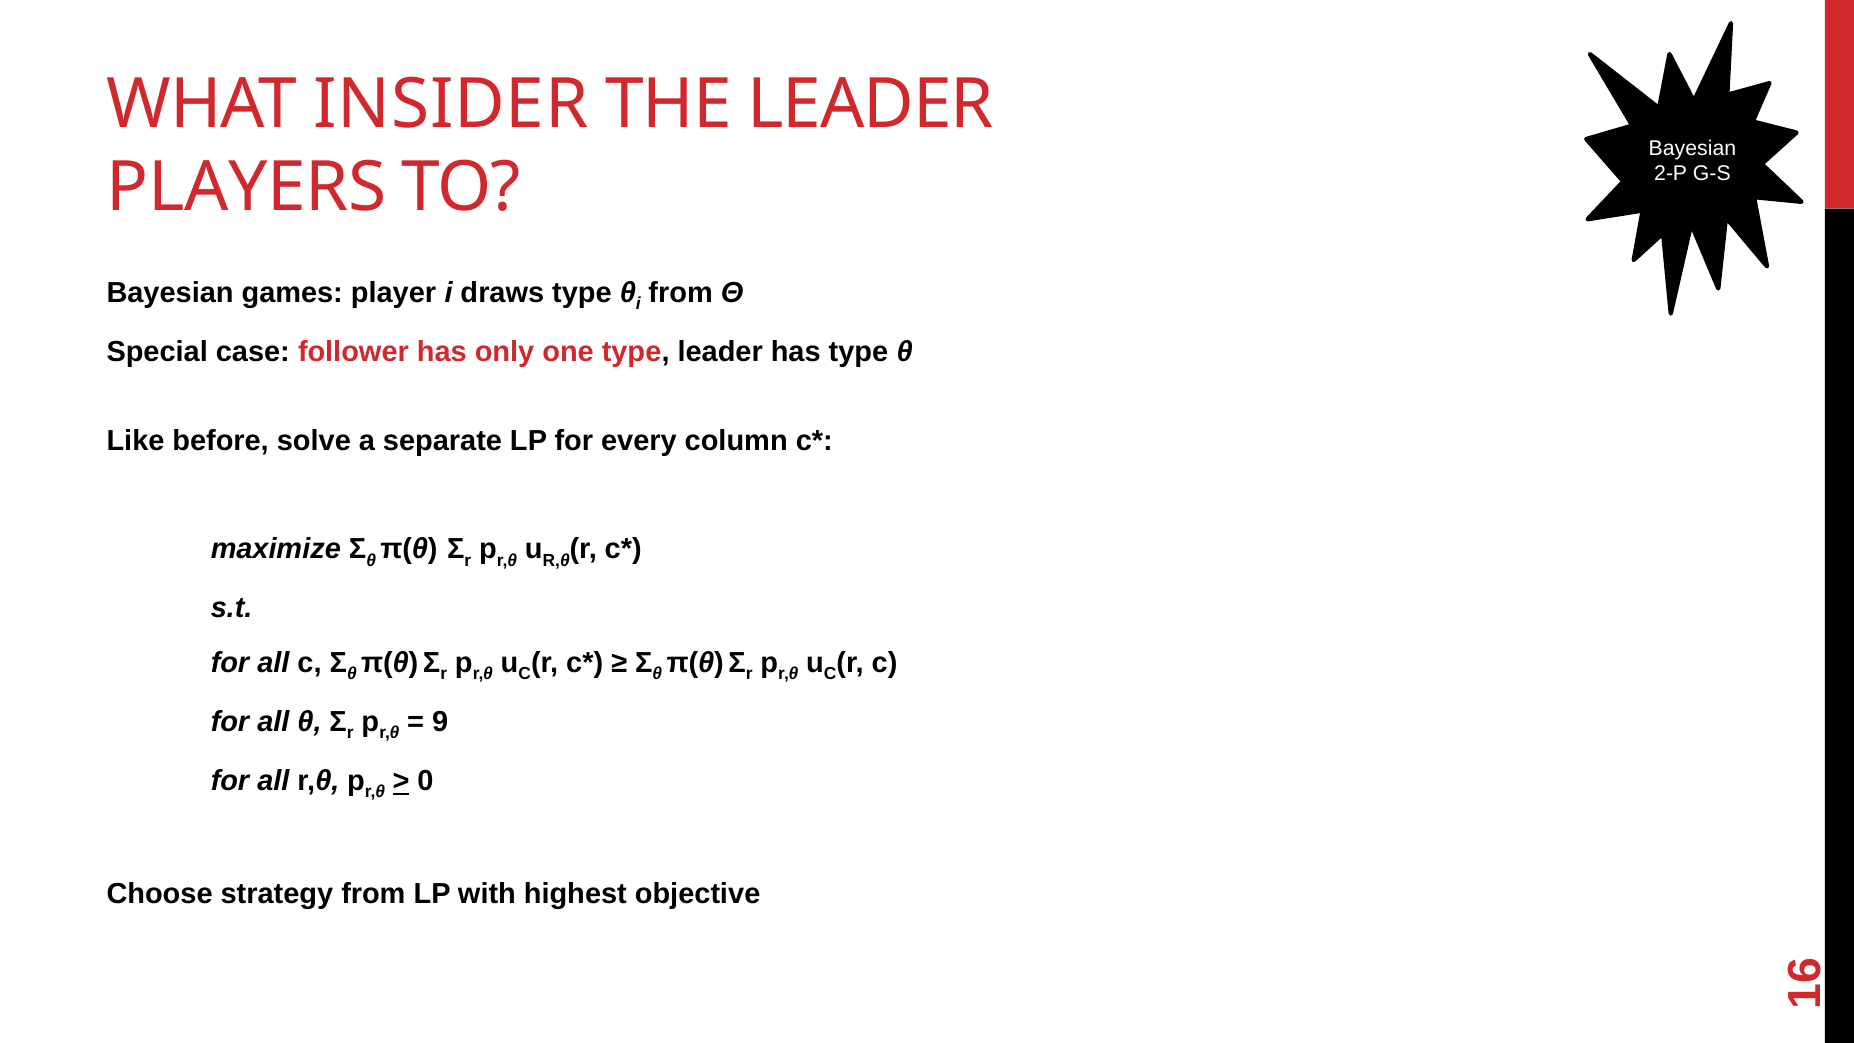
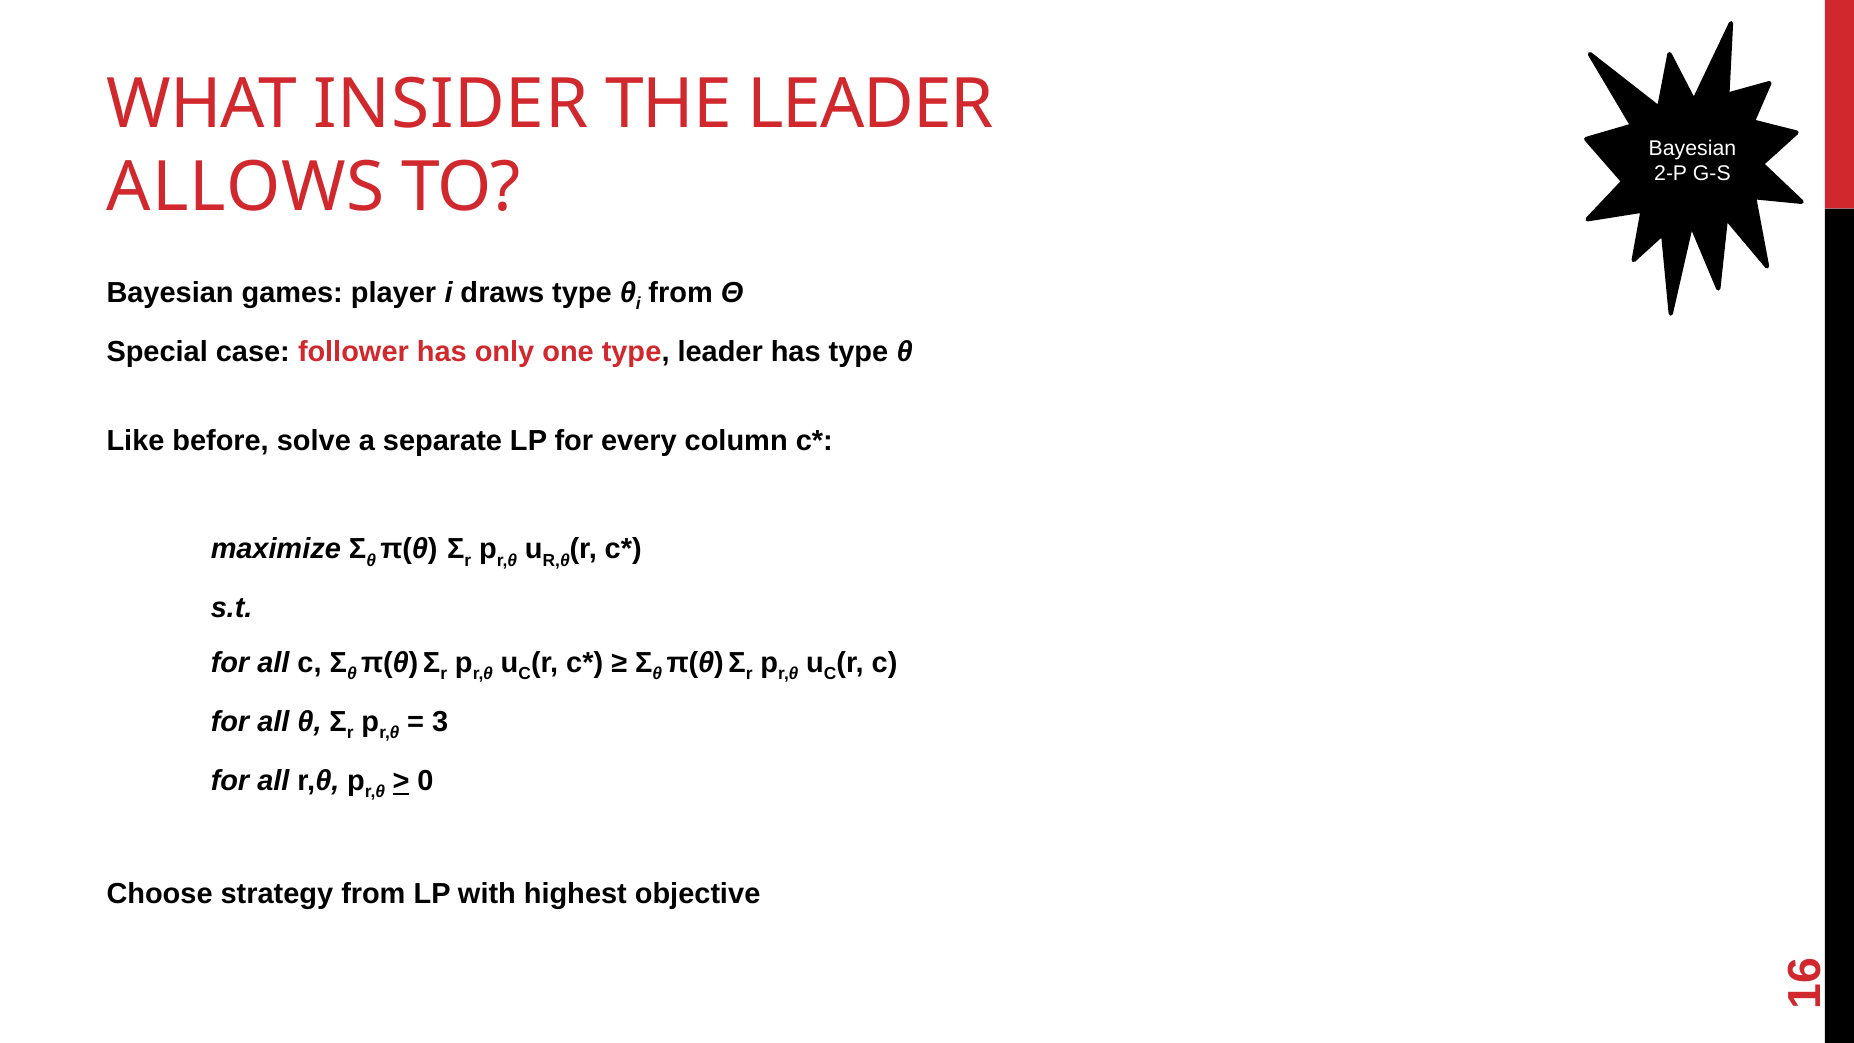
PLAYERS: PLAYERS -> ALLOWS
9: 9 -> 3
